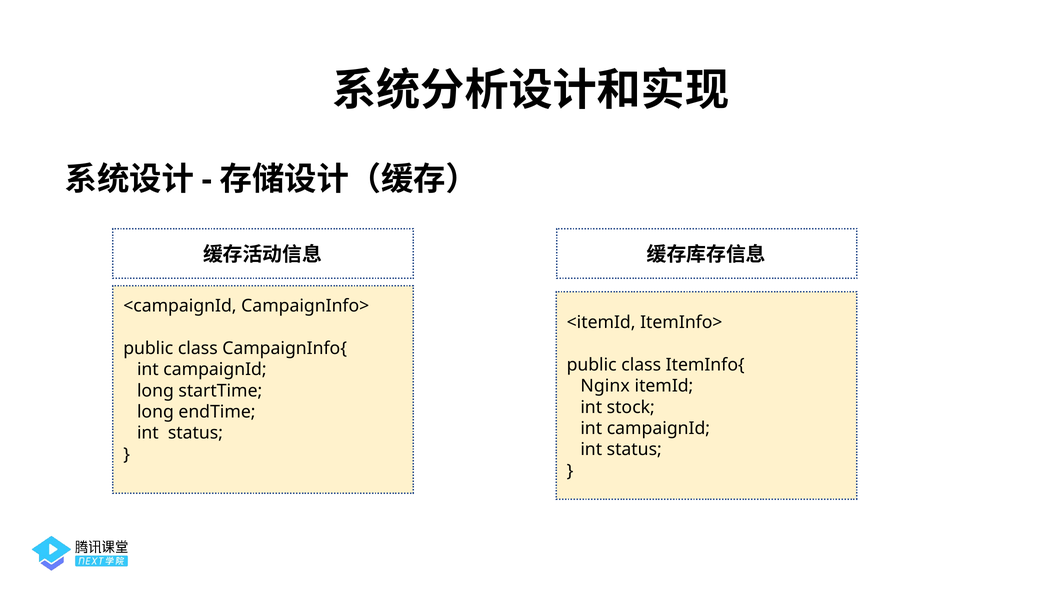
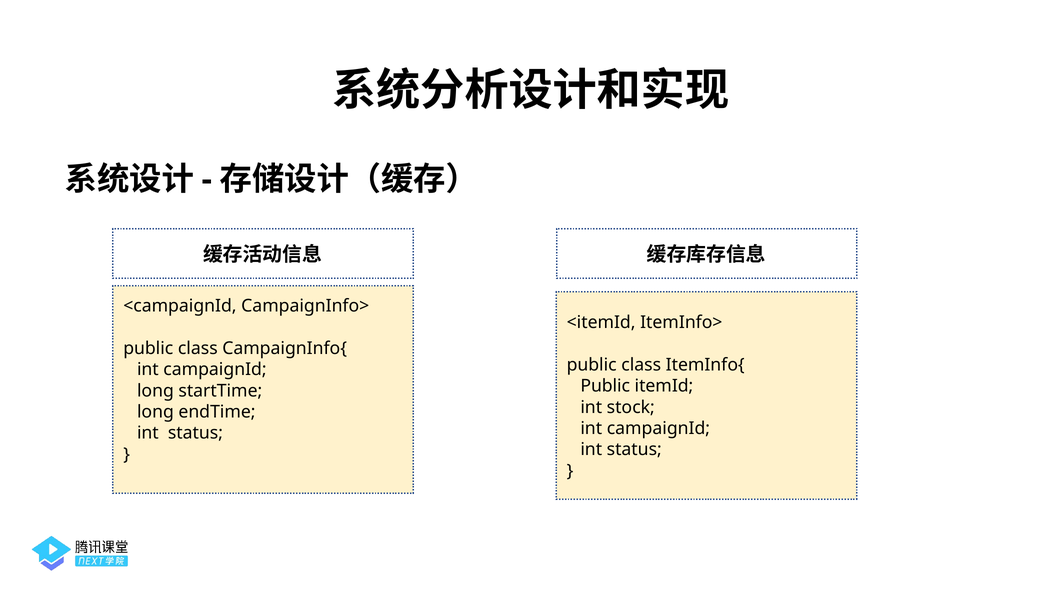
Nginx at (605, 386): Nginx -> Public
